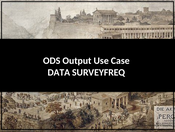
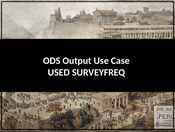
DATA: DATA -> USED
